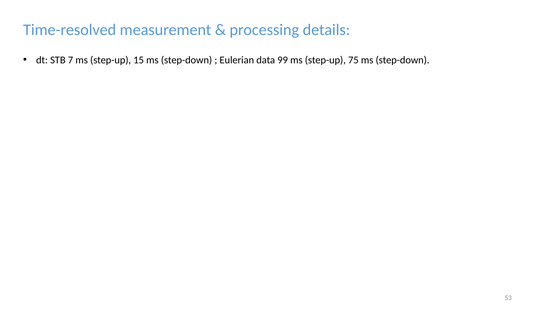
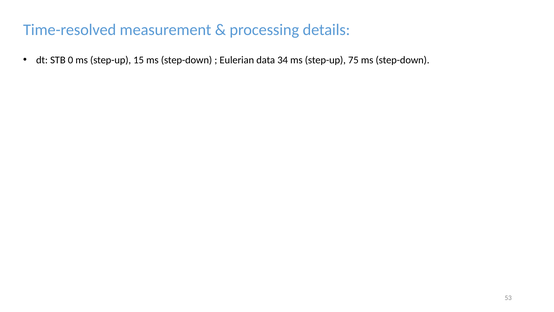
7: 7 -> 0
99: 99 -> 34
